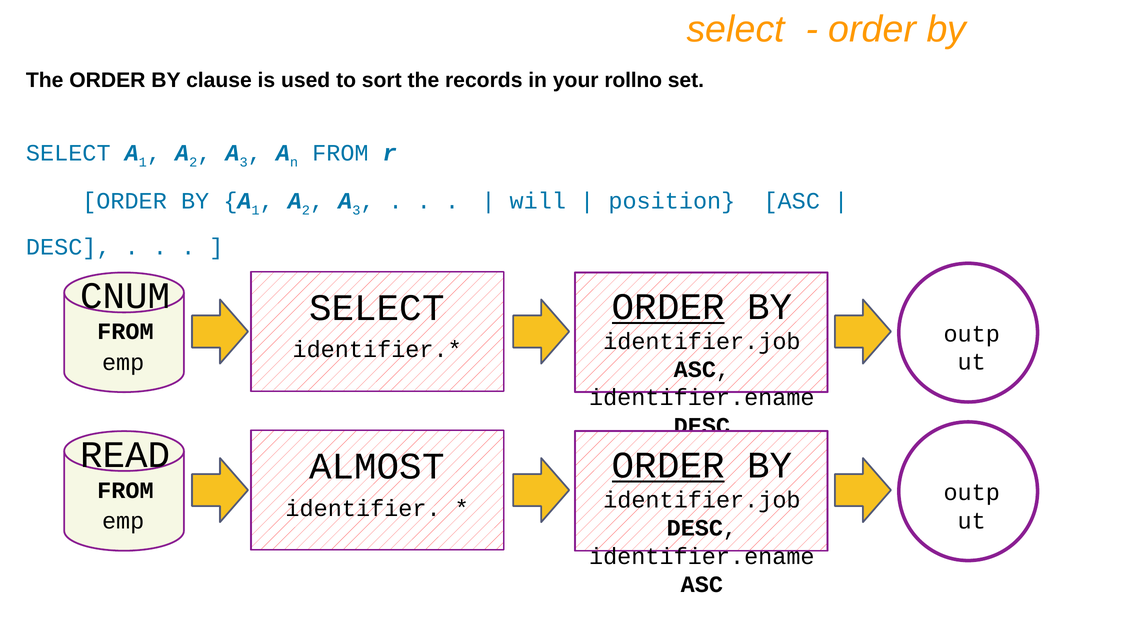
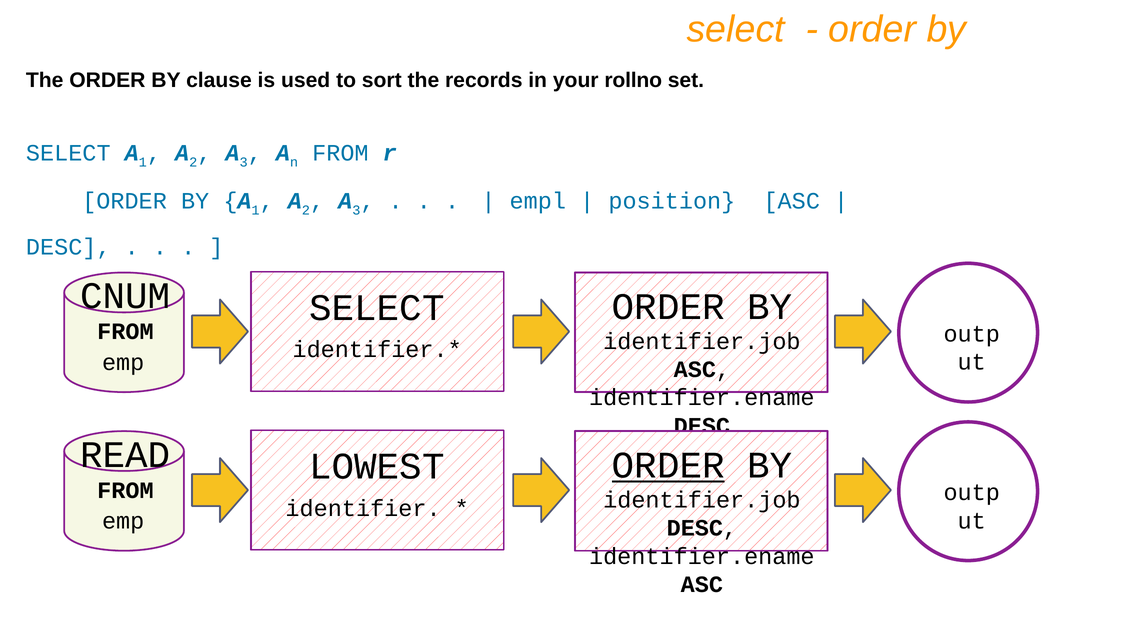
will: will -> empl
ORDER at (668, 307) underline: present -> none
ALMOST: ALMOST -> LOWEST
